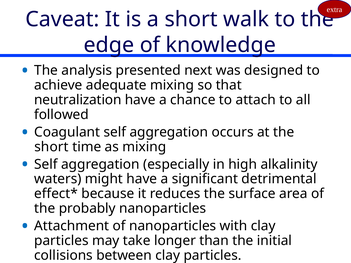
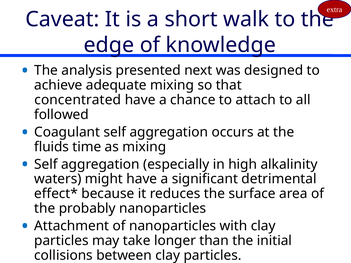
neutralization: neutralization -> concentrated
short at (51, 147): short -> fluids
